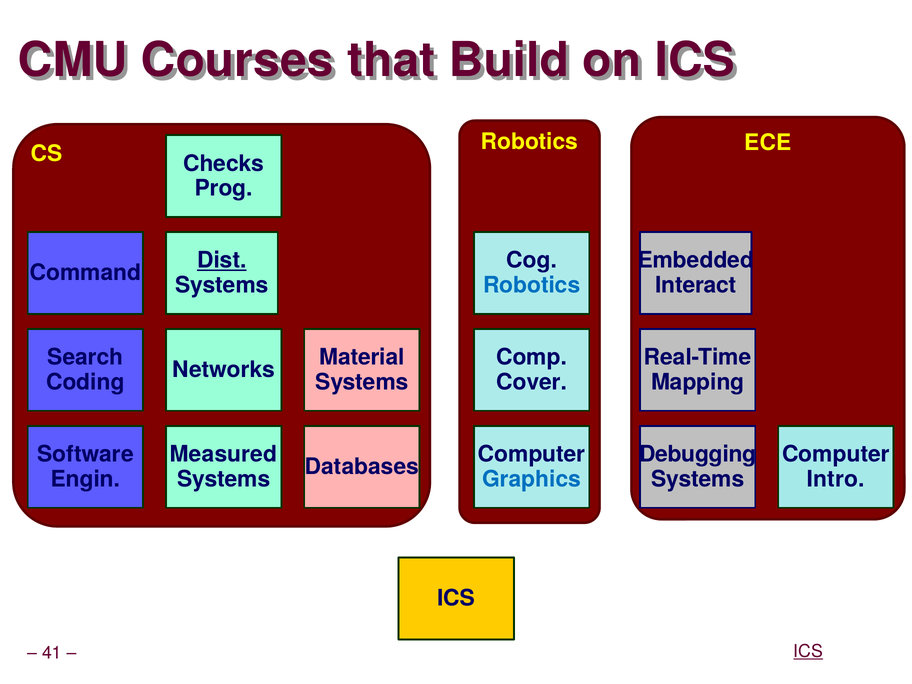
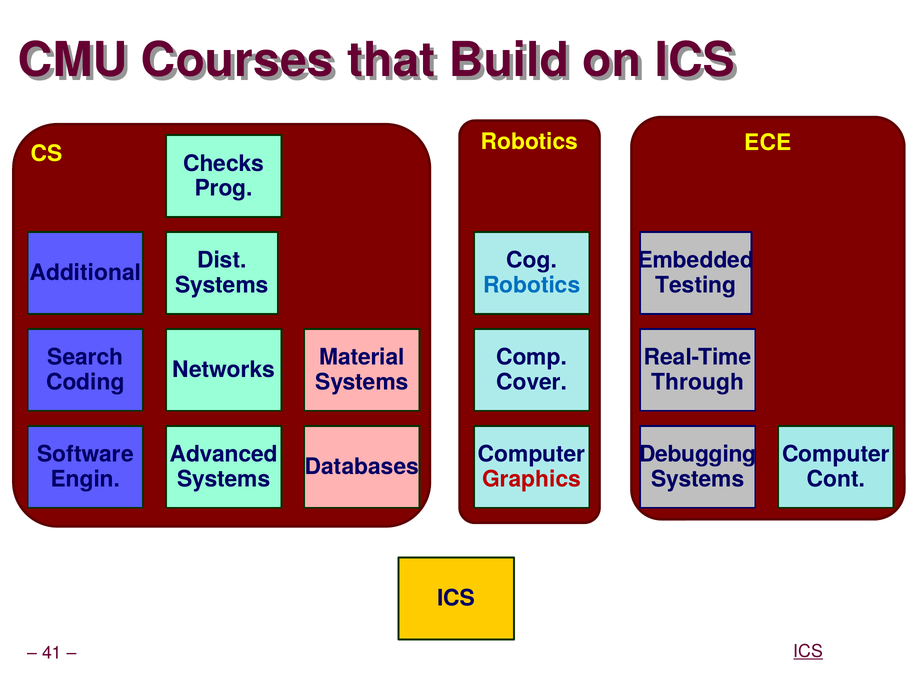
Dist underline: present -> none
Command: Command -> Additional
Interact: Interact -> Testing
Mapping: Mapping -> Through
Measured: Measured -> Advanced
Graphics colour: blue -> red
Intro: Intro -> Cont
